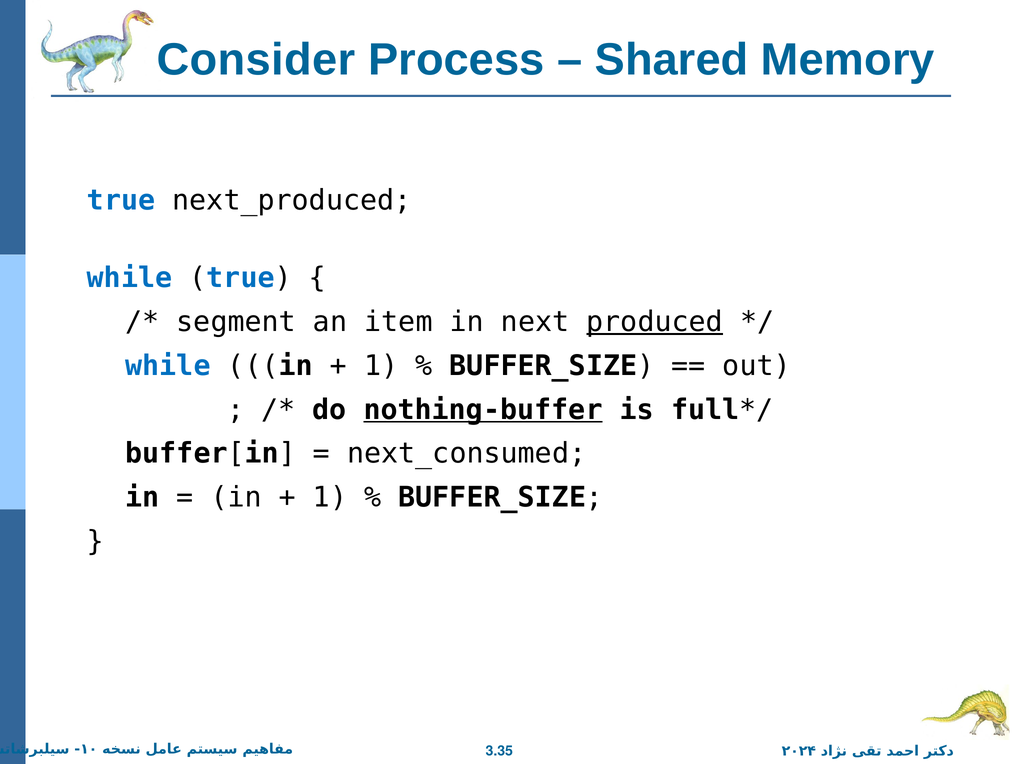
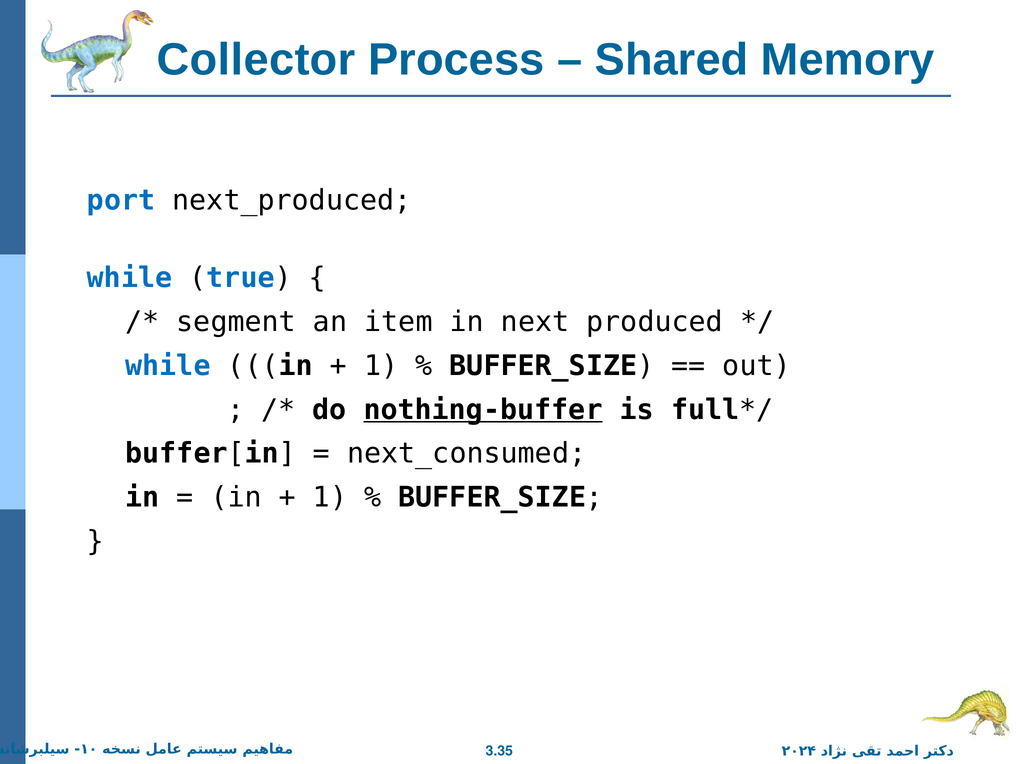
Consider: Consider -> Collector
true at (121, 200): true -> port
produced underline: present -> none
